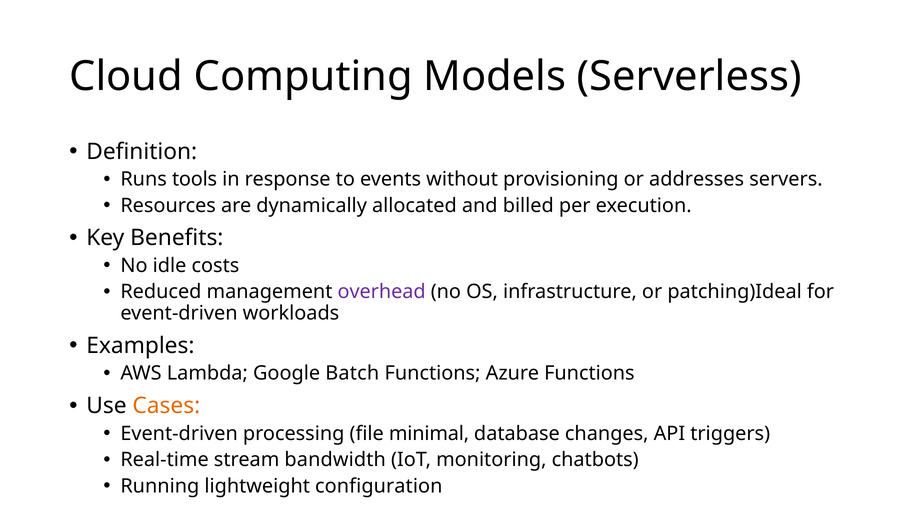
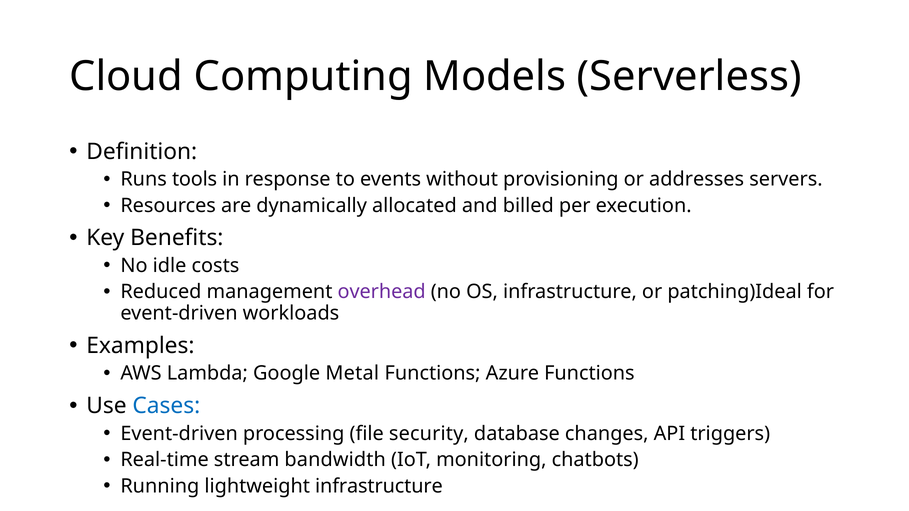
Batch: Batch -> Metal
Cases colour: orange -> blue
minimal: minimal -> security
lightweight configuration: configuration -> infrastructure
